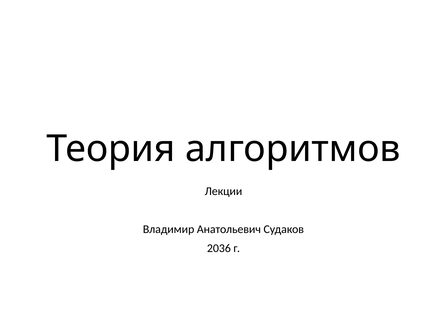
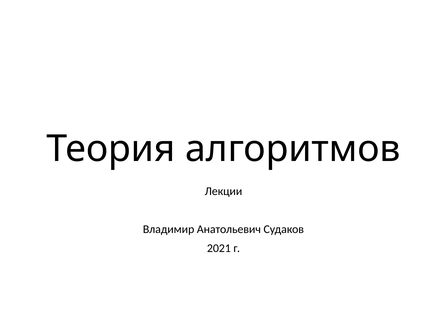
2036: 2036 -> 2021
